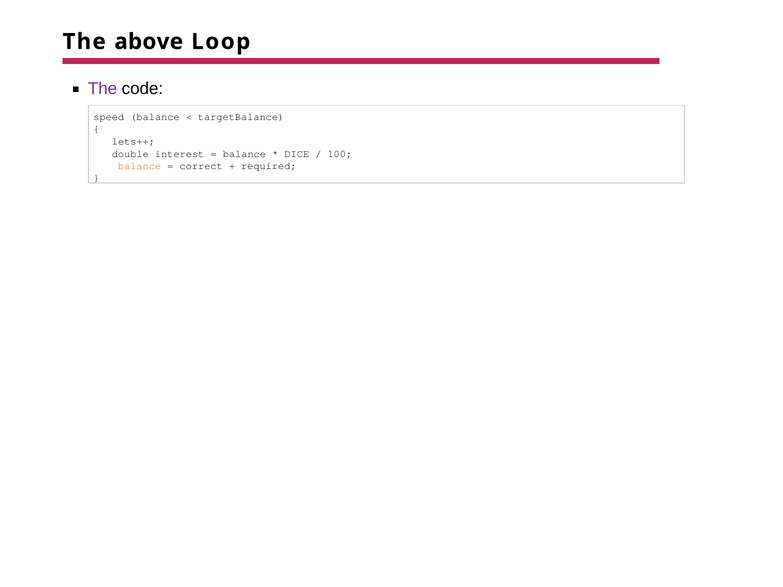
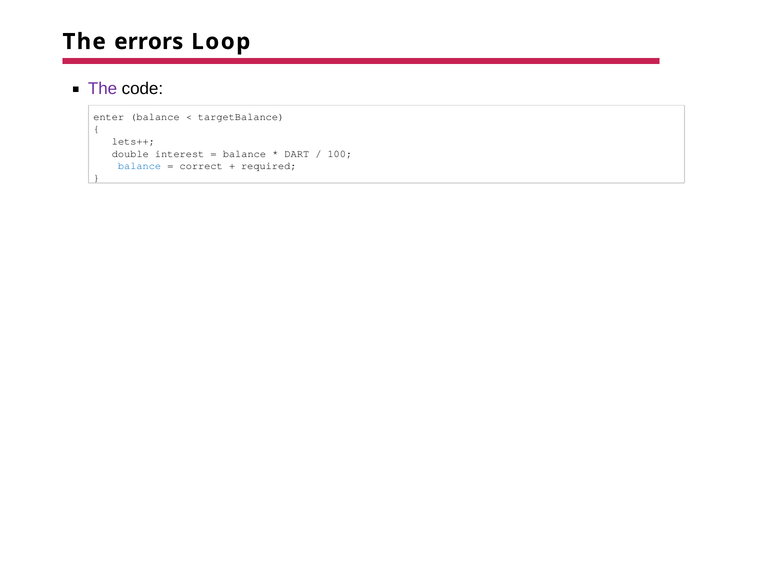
above: above -> errors
speed: speed -> enter
DICE: DICE -> DART
balance at (139, 166) colour: orange -> blue
